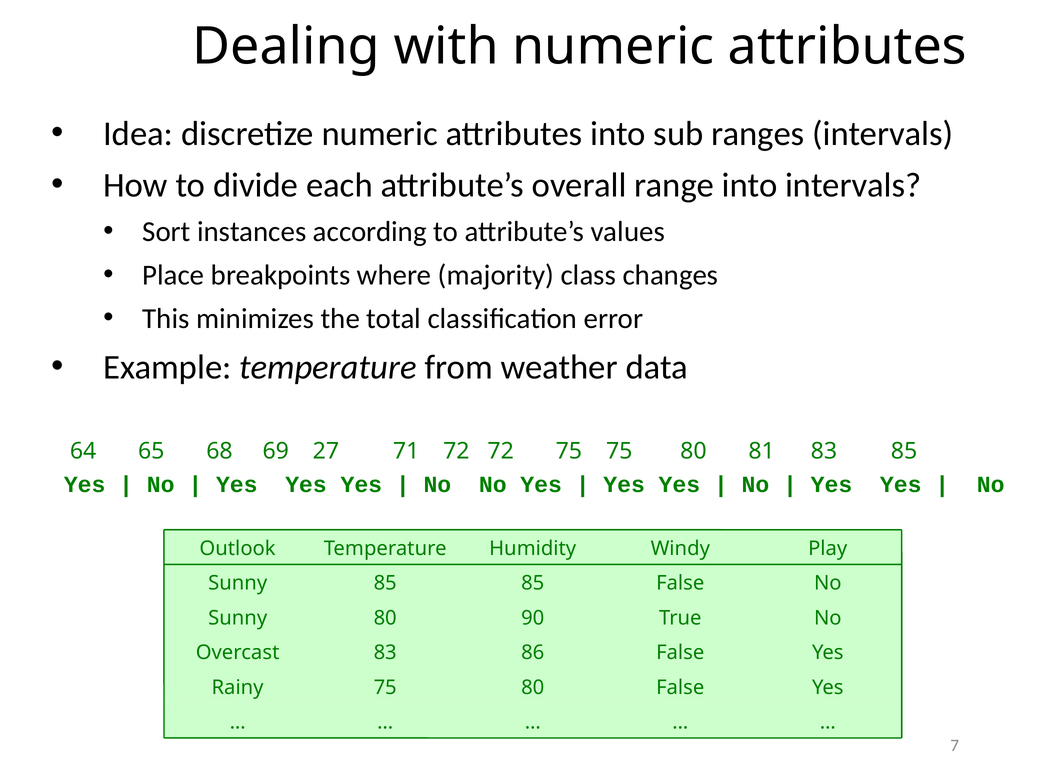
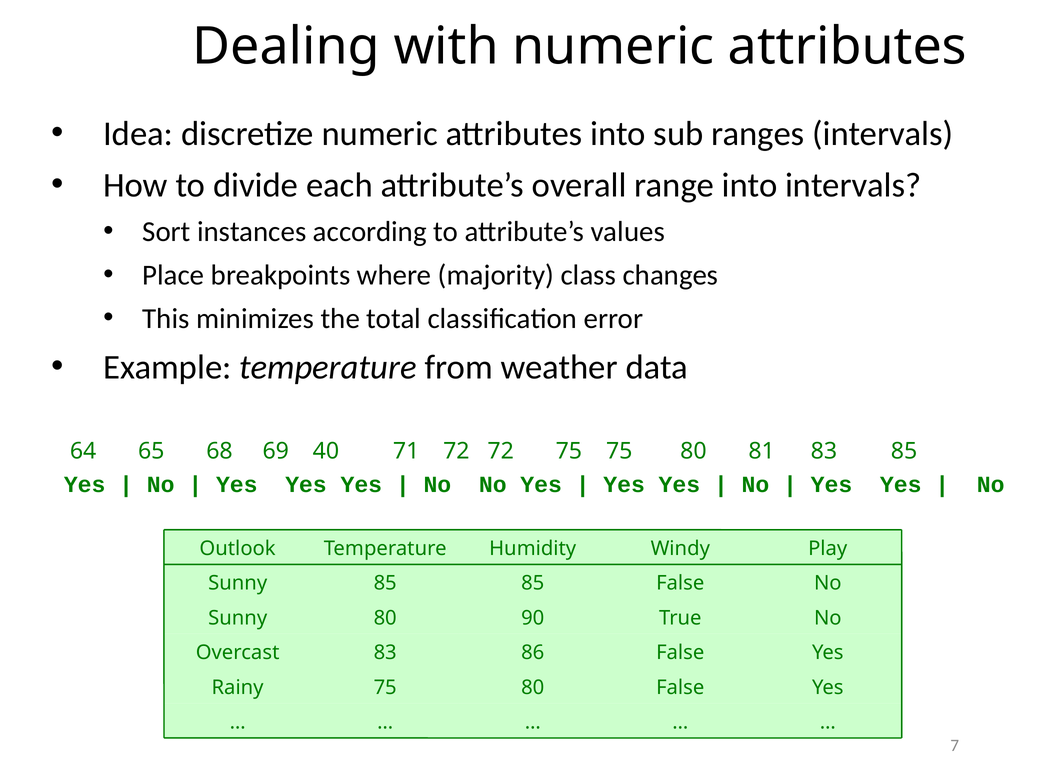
27: 27 -> 40
